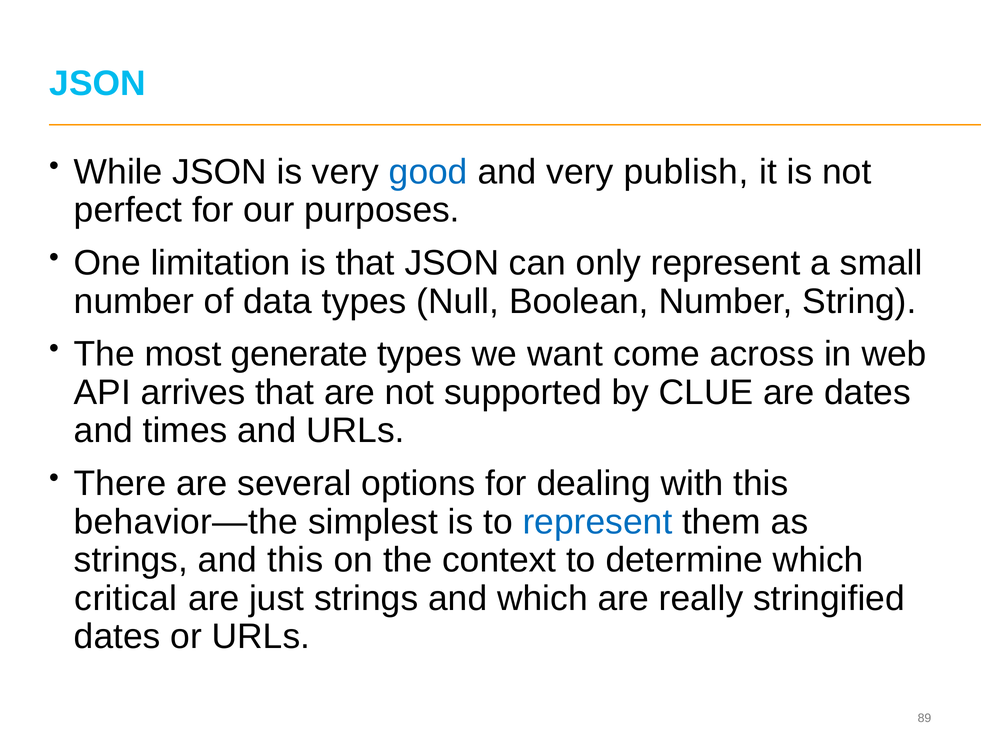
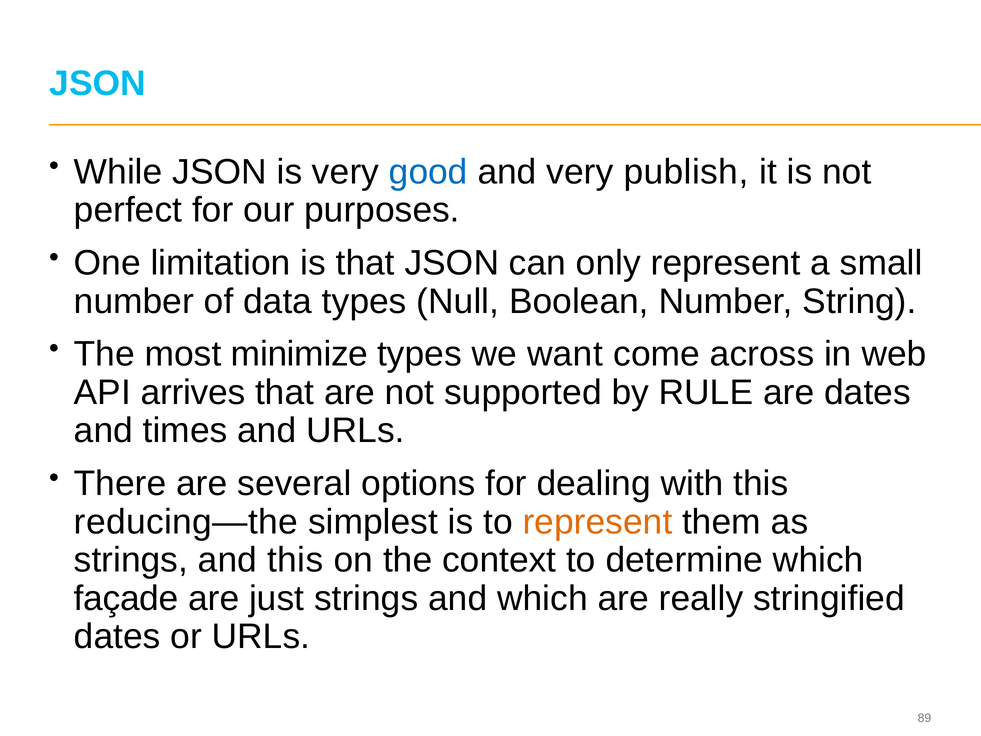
generate: generate -> minimize
CLUE: CLUE -> RULE
behavior—the: behavior—the -> reducing—the
represent at (597, 522) colour: blue -> orange
critical: critical -> façade
